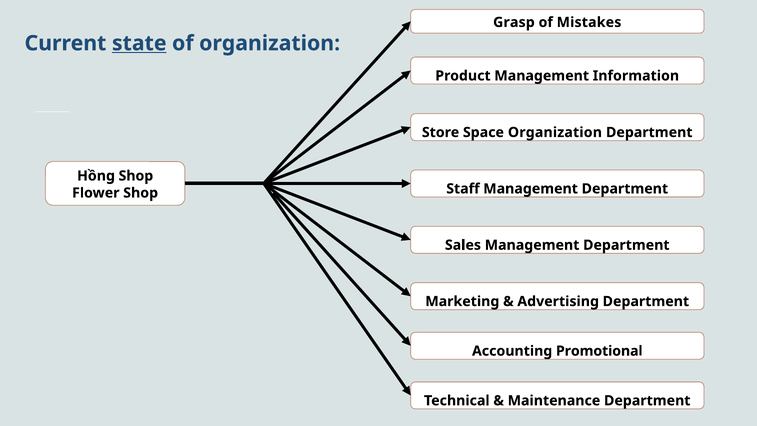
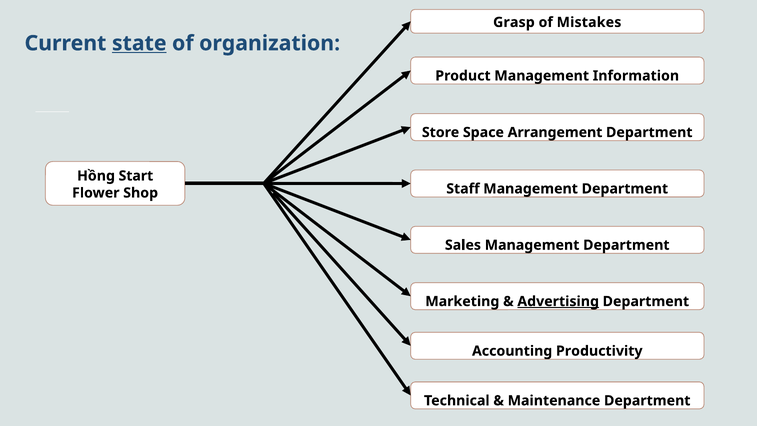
Space Organization: Organization -> Arrangement
Hồng Shop: Shop -> Start
Advertising underline: none -> present
Promotional: Promotional -> Productivity
